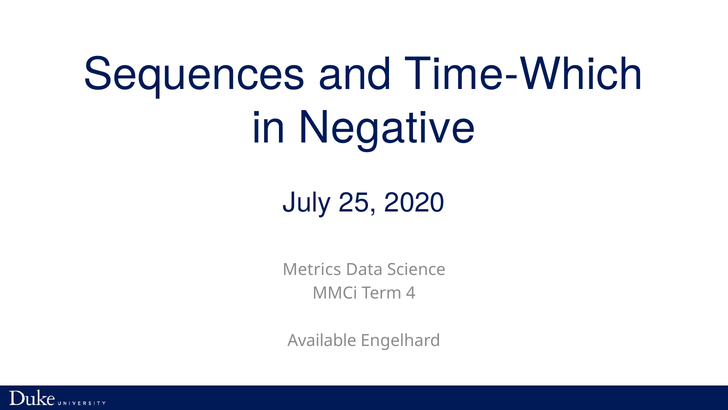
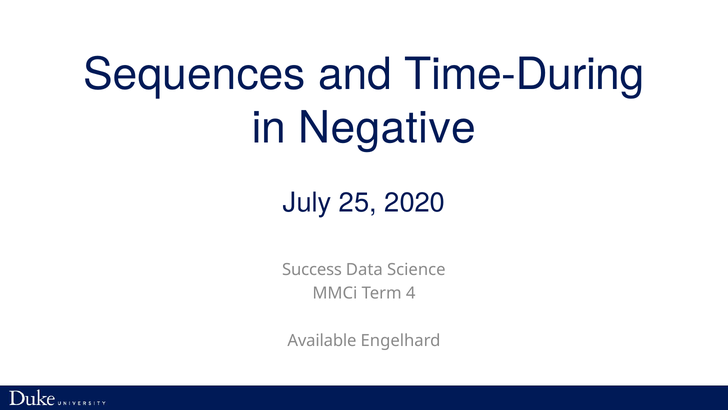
Time-Which: Time-Which -> Time-During
Metrics: Metrics -> Success
